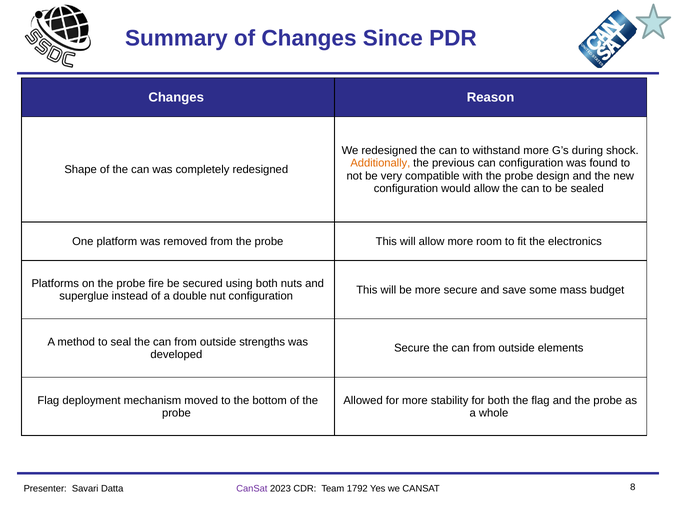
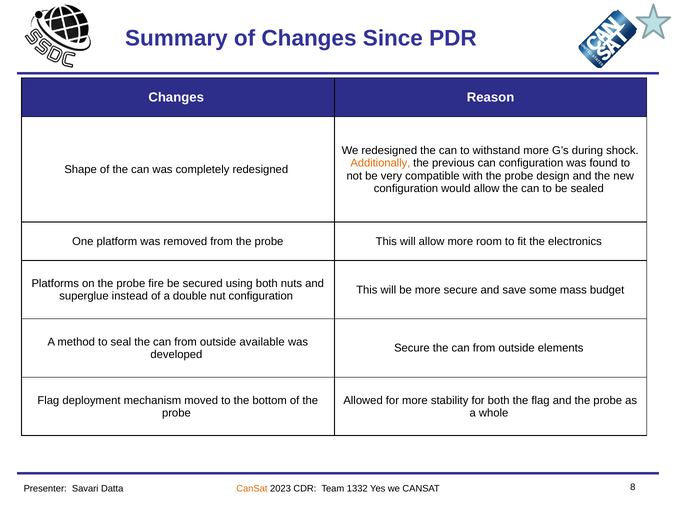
strengths: strengths -> available
CanSat at (252, 489) colour: purple -> orange
1792: 1792 -> 1332
